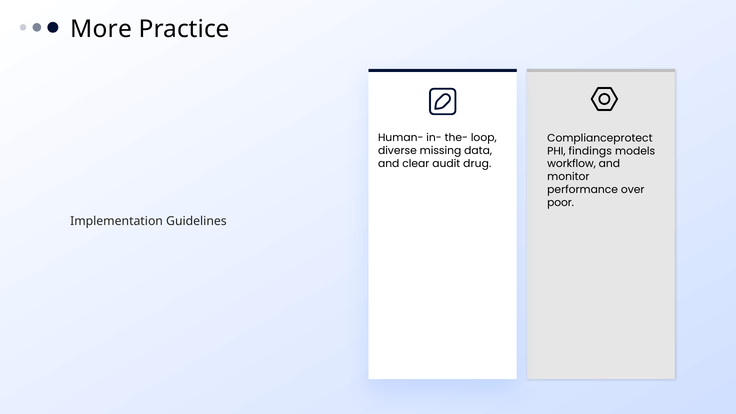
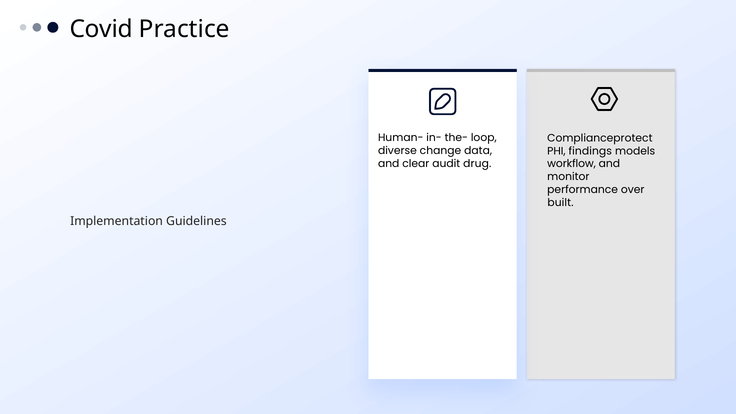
More: More -> Covid
missing: missing -> change
poor: poor -> built
